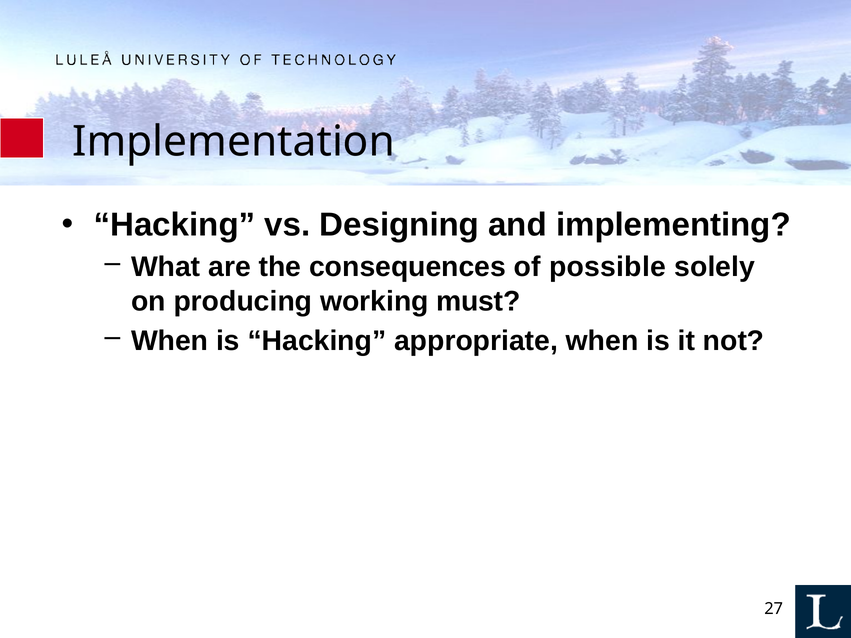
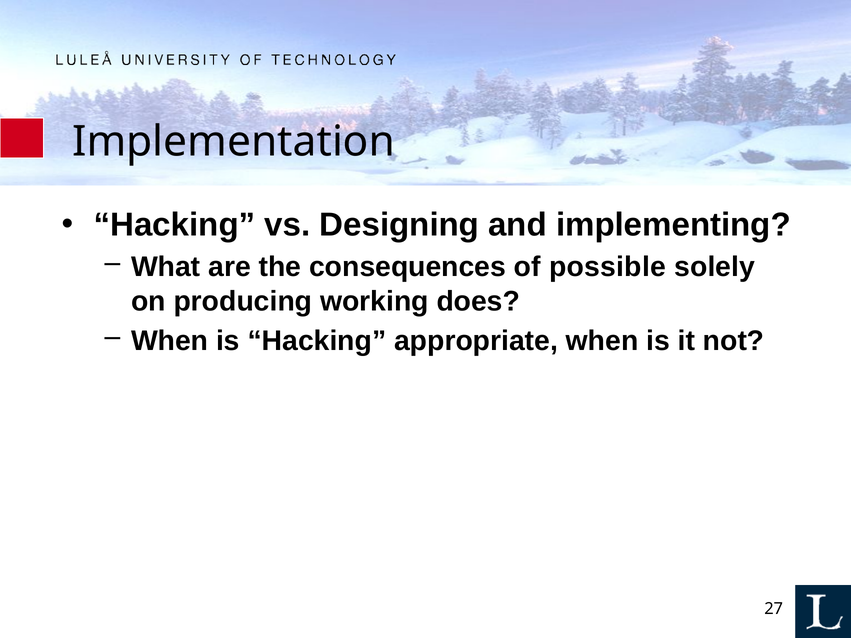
must: must -> does
